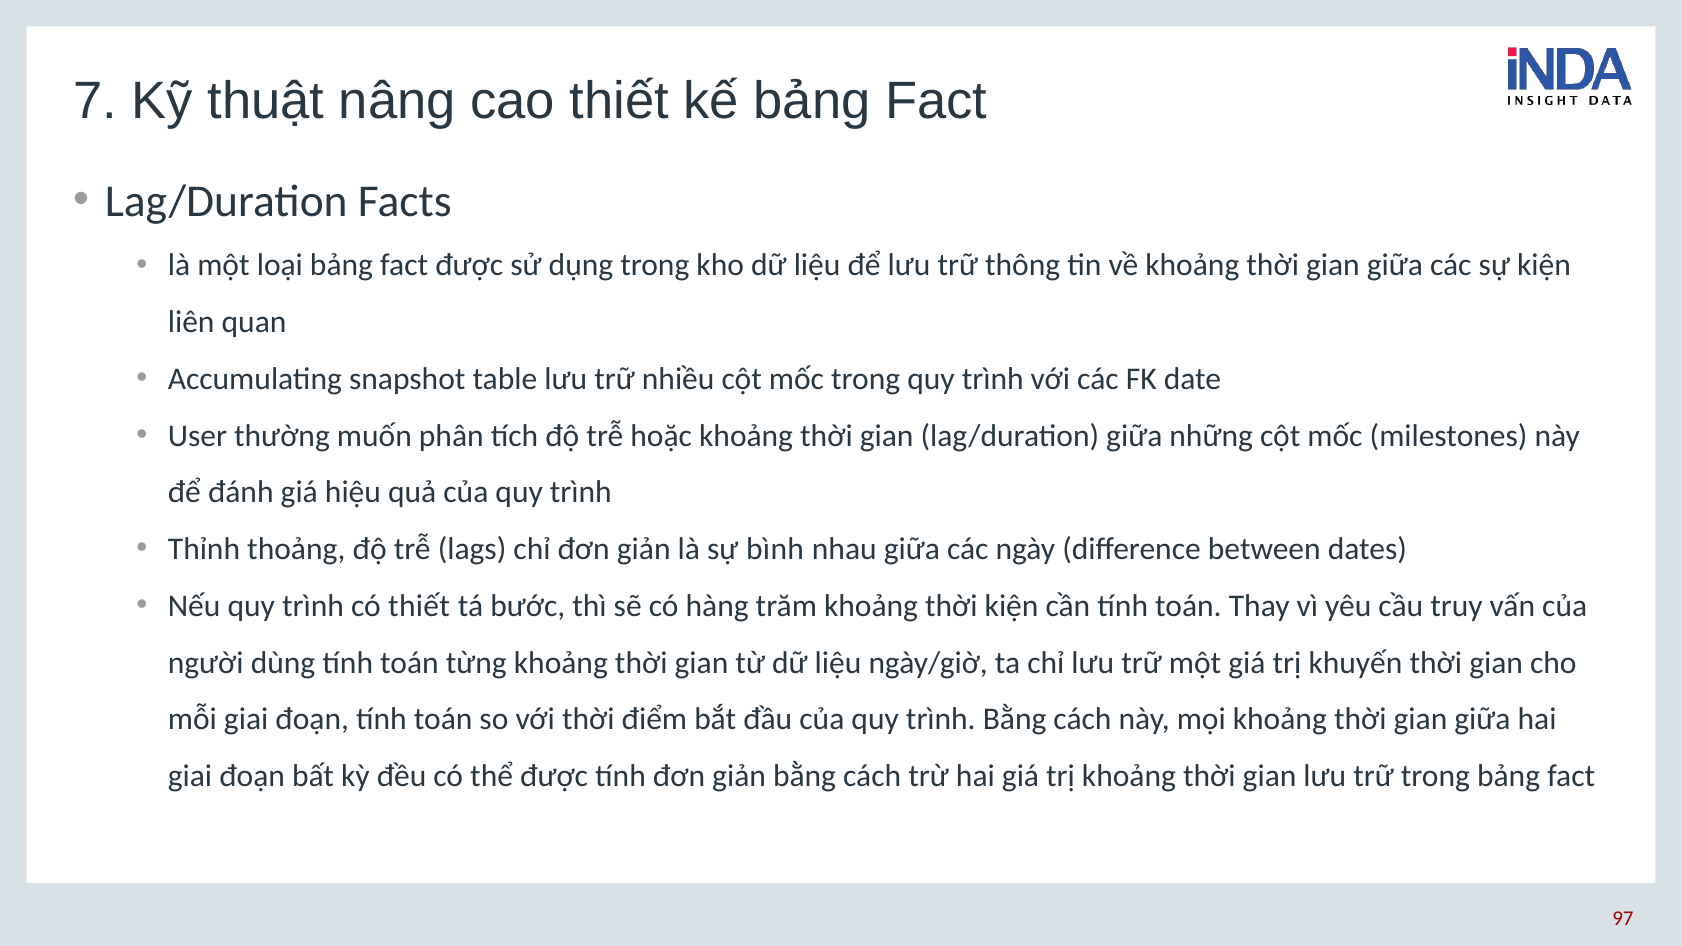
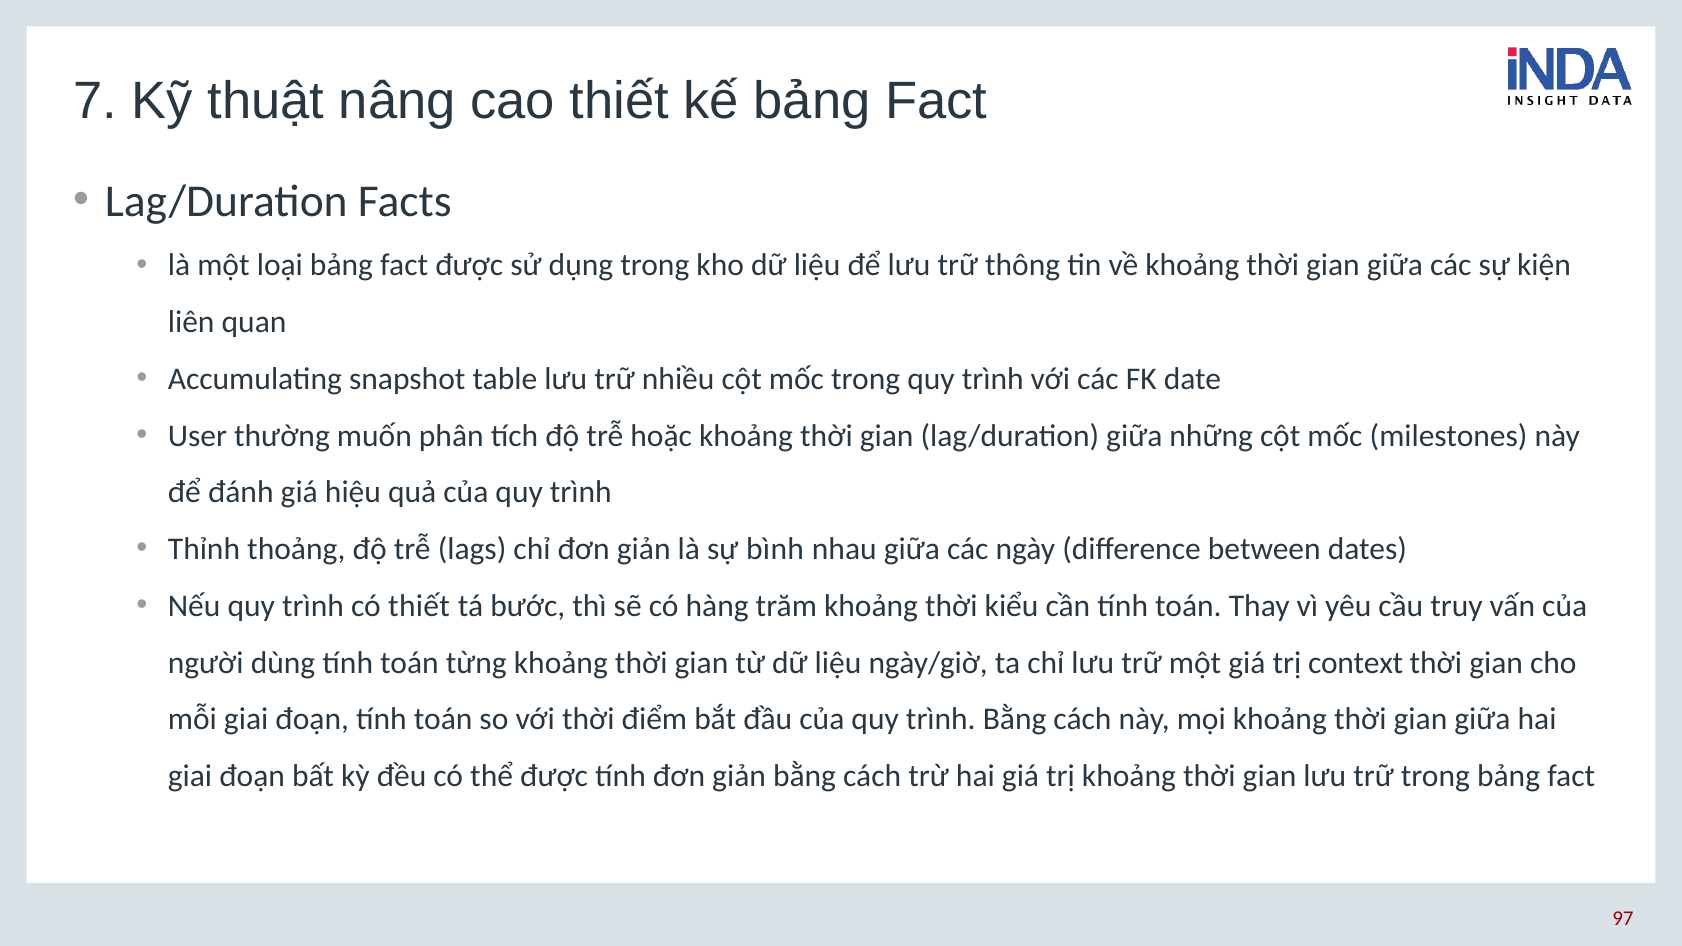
thời kiện: kiện -> kiểu
khuyến: khuyến -> context
